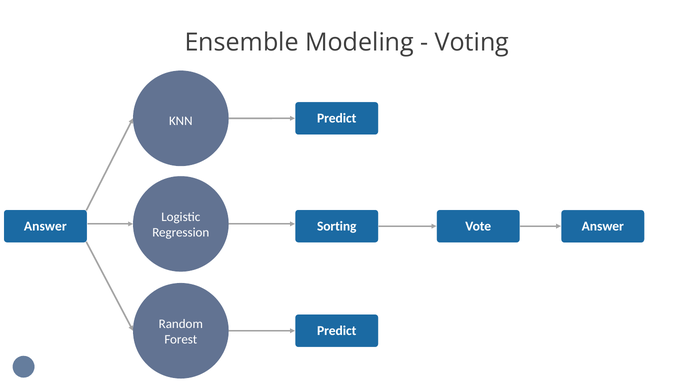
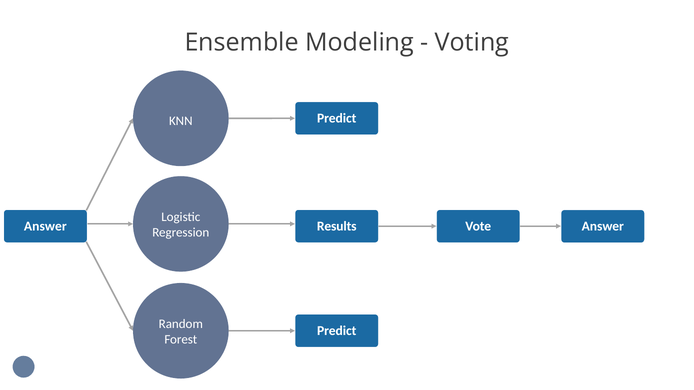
Sorting: Sorting -> Results
